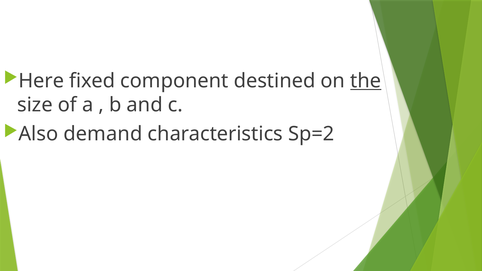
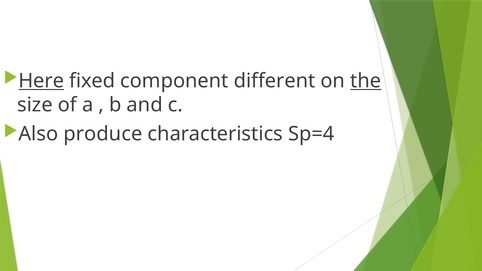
Here underline: none -> present
destined: destined -> different
demand: demand -> produce
Sp=2: Sp=2 -> Sp=4
